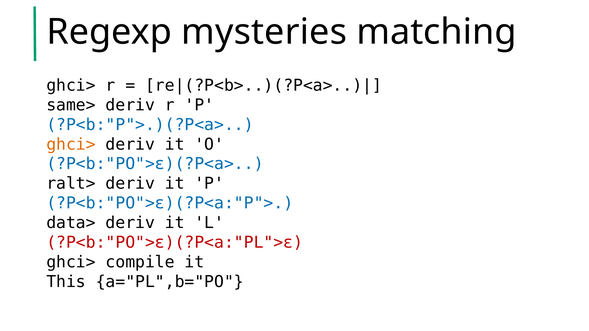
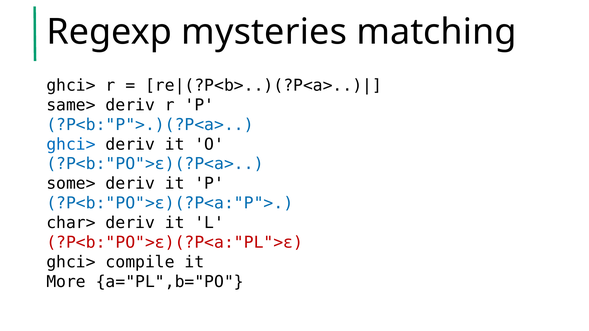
ghci> at (71, 144) colour: orange -> blue
ralt>: ralt> -> some>
data>: data> -> char>
This: This -> More
